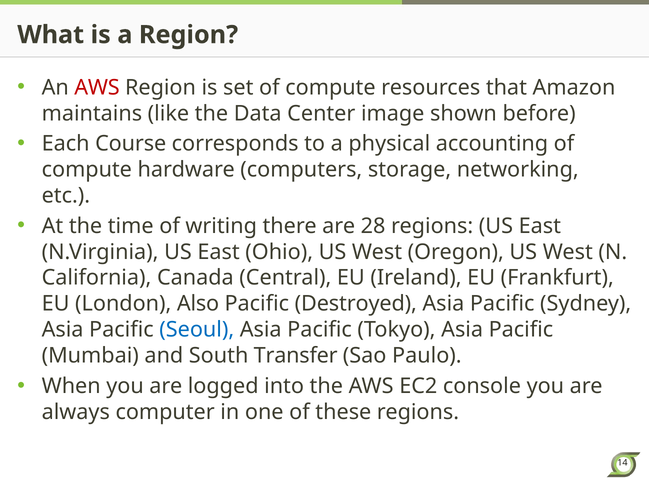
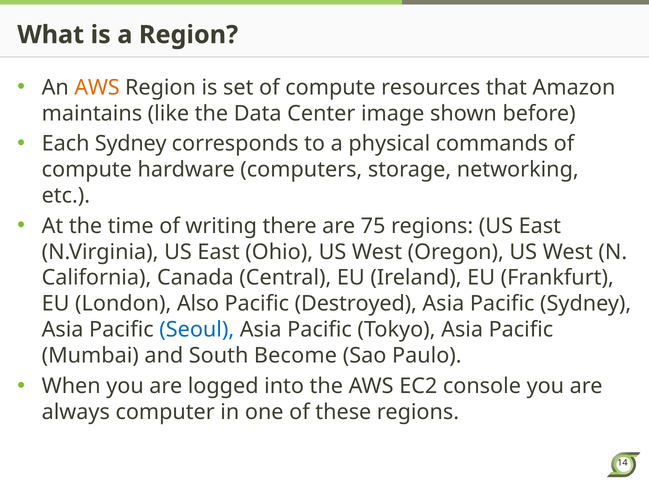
AWS at (97, 87) colour: red -> orange
Each Course: Course -> Sydney
accounting: accounting -> commands
28: 28 -> 75
Transfer: Transfer -> Become
